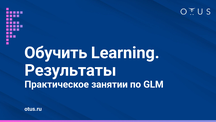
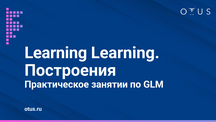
Обучить at (56, 53): Обучить -> Learning
Результаты: Результаты -> Построения
